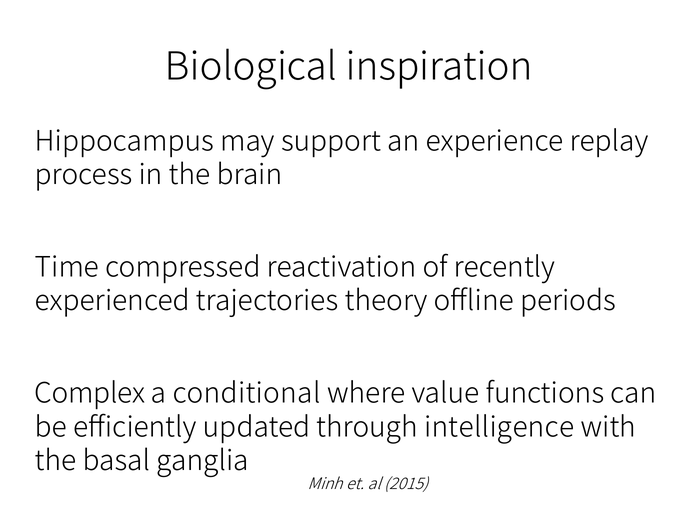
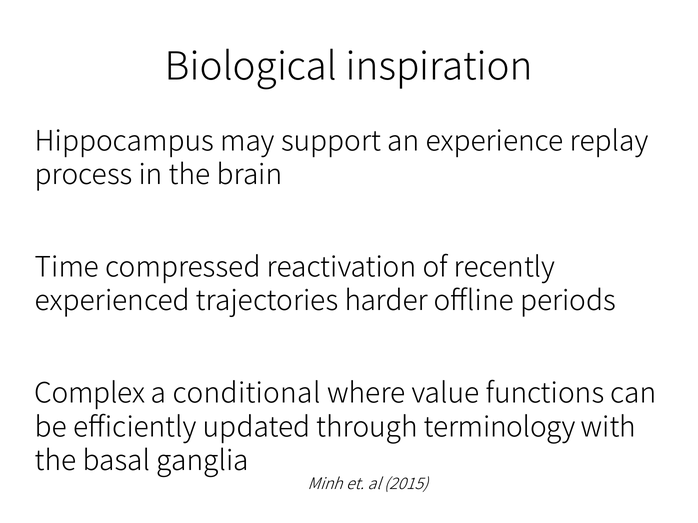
theory: theory -> harder
intelligence: intelligence -> terminology
